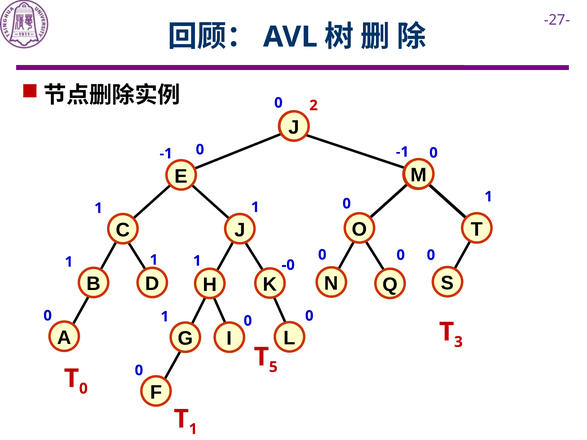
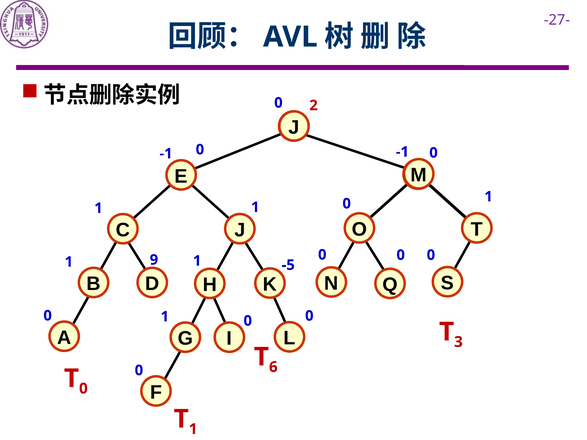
1 at (154, 260): 1 -> 9
-0: -0 -> -5
5: 5 -> 6
